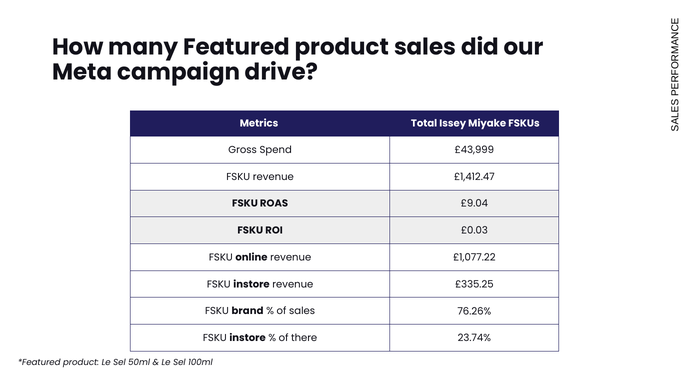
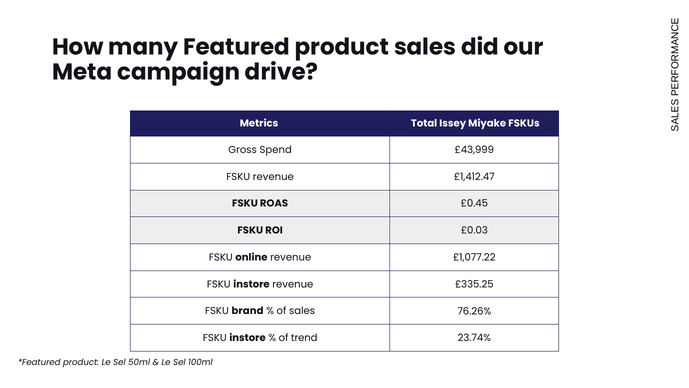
£9.04: £9.04 -> £0.45
there: there -> trend
